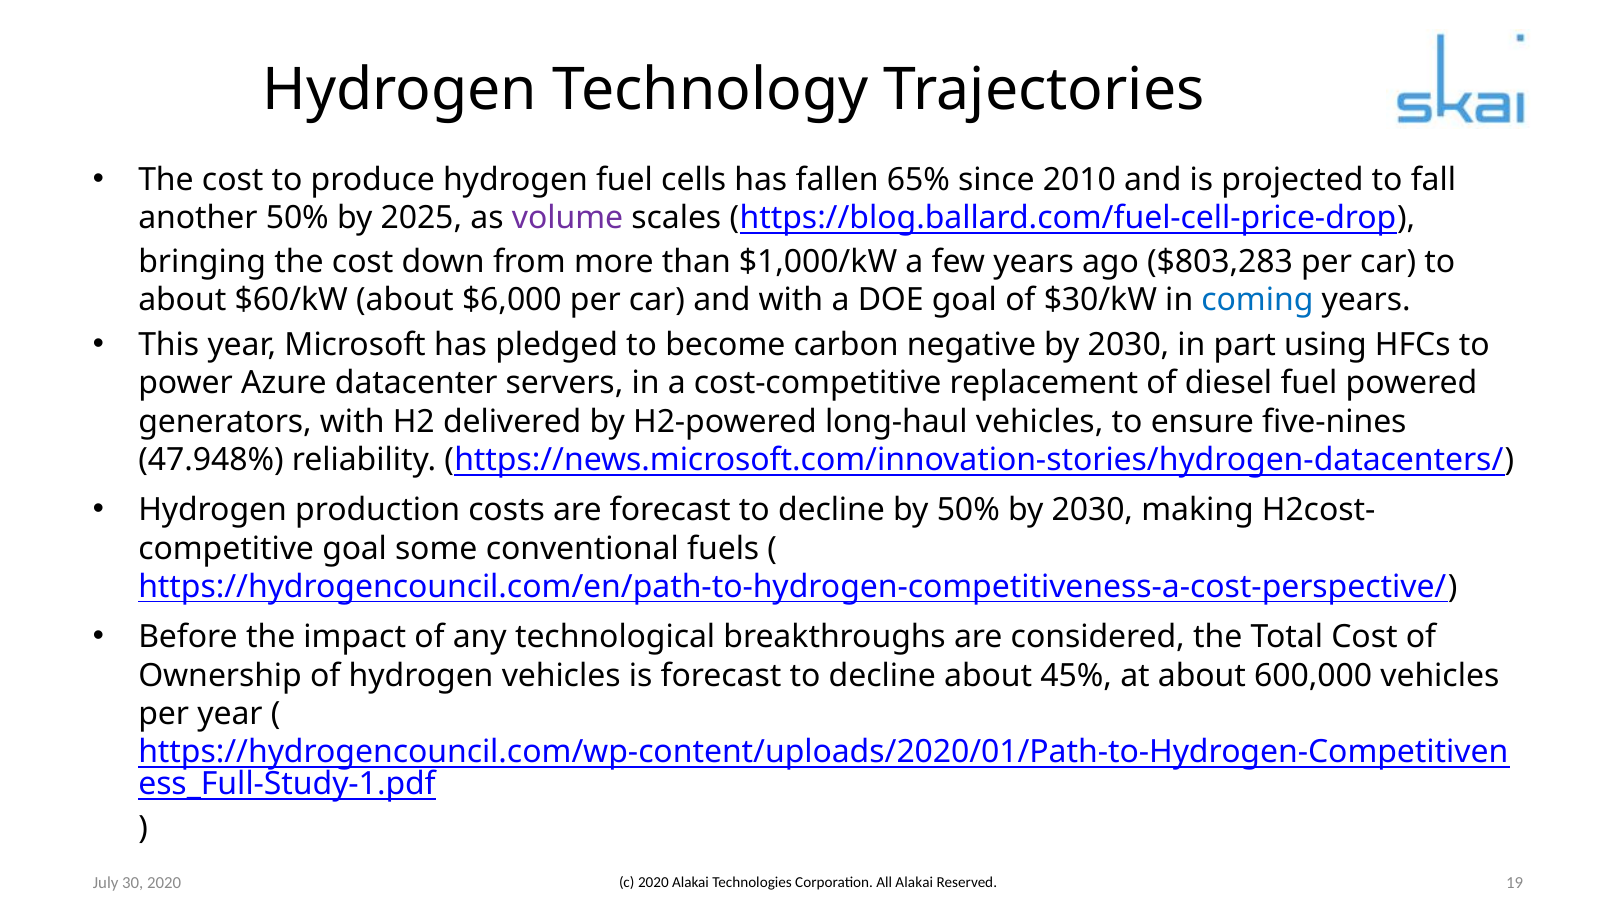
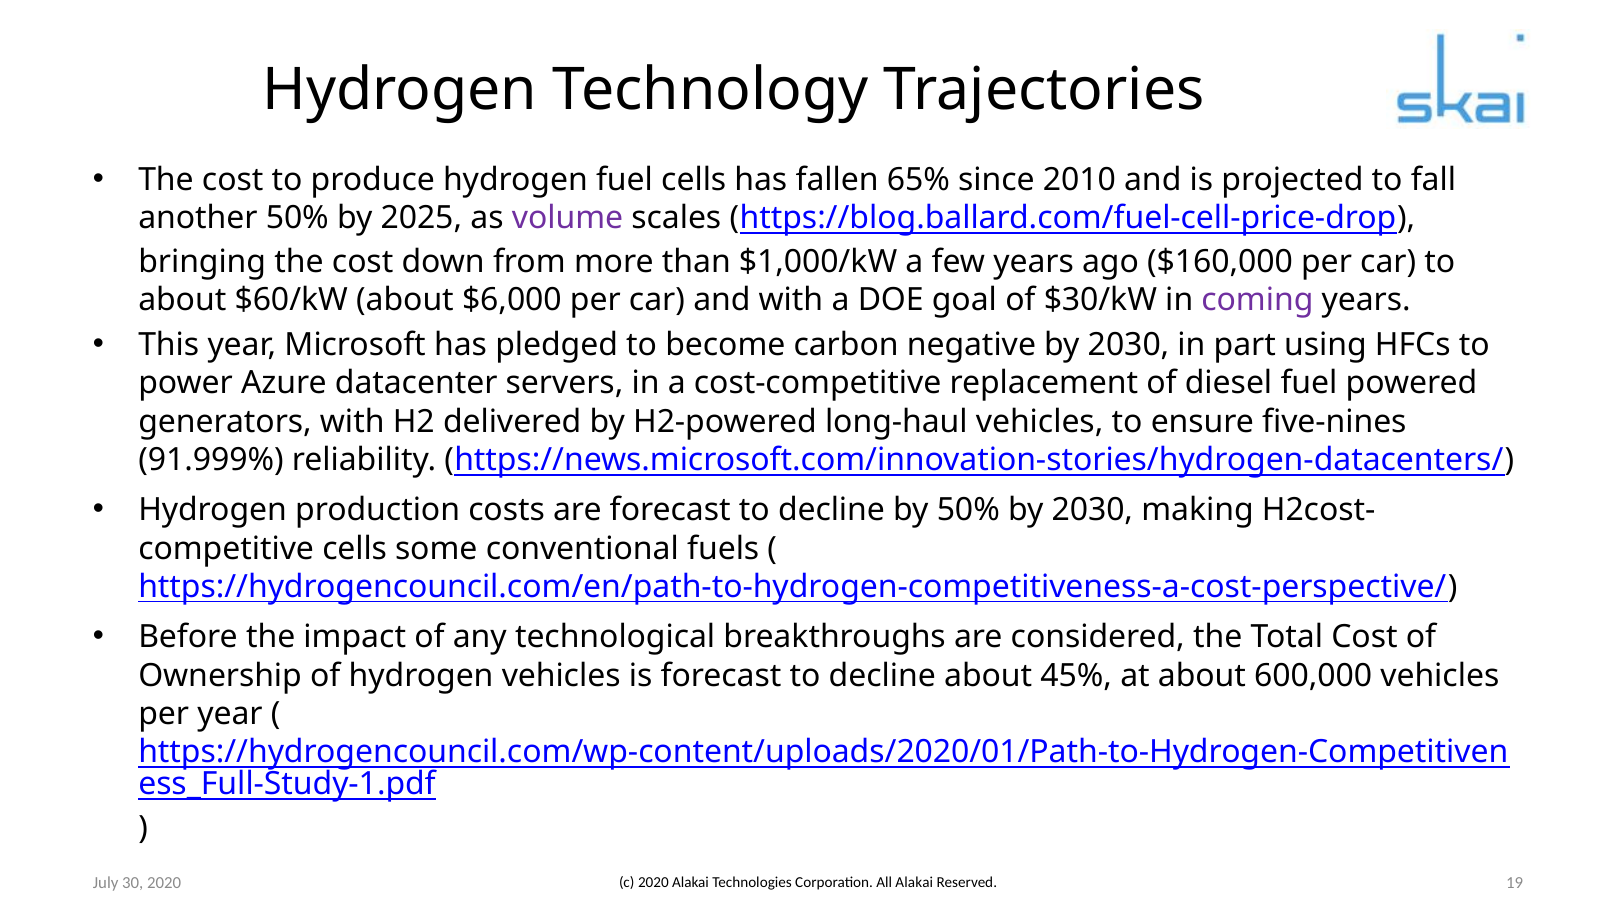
$803,283: $803,283 -> $160,000
coming colour: blue -> purple
47.948%: 47.948% -> 91.999%
goal at (355, 549): goal -> cells
